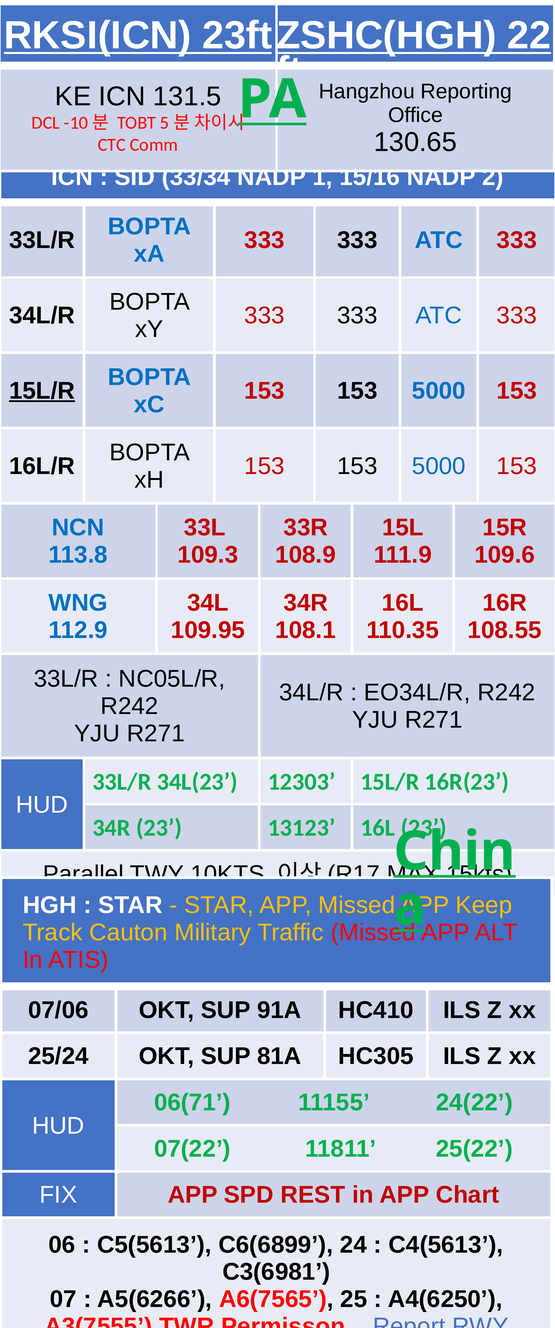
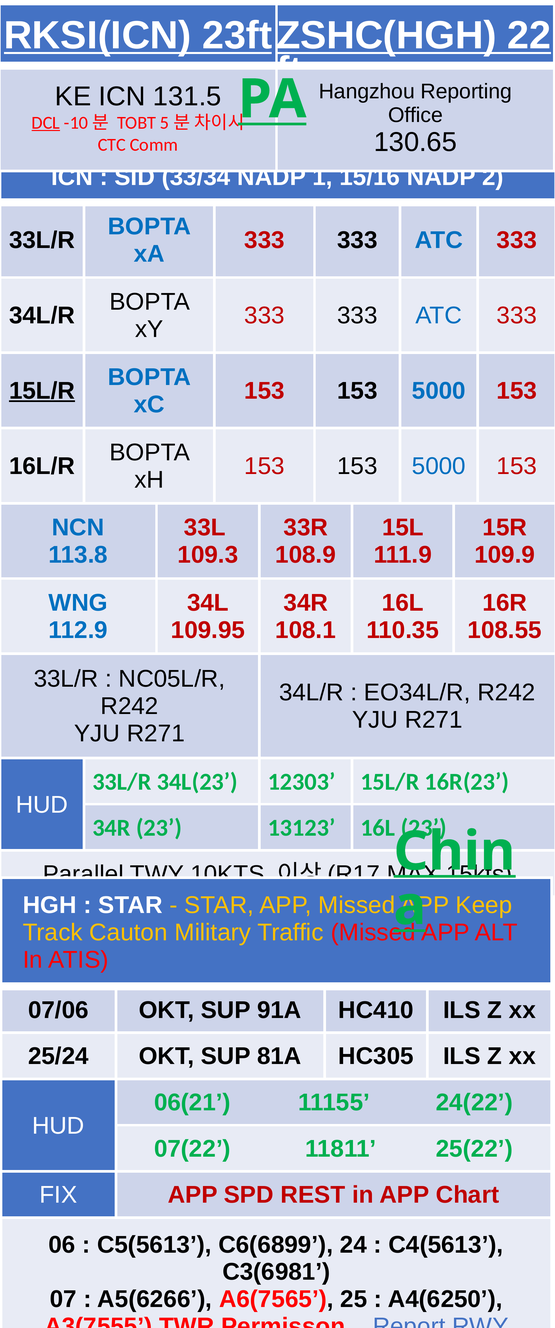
DCL underline: none -> present
109.6: 109.6 -> 109.9
06(71: 06(71 -> 06(21
